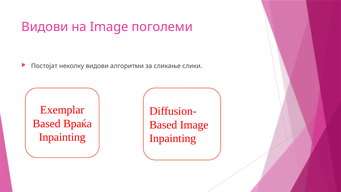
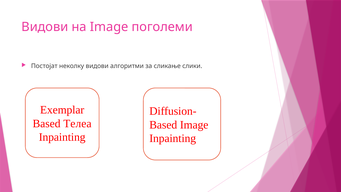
Враќа: Враќа -> Телеа
